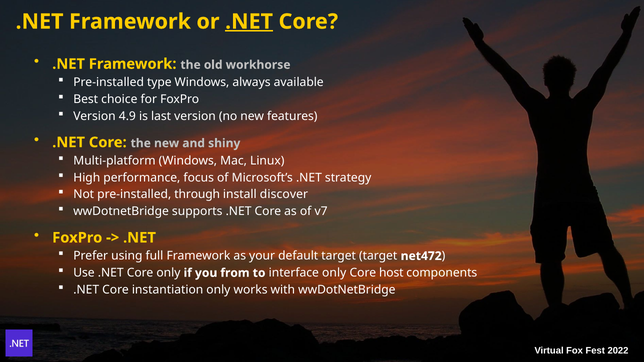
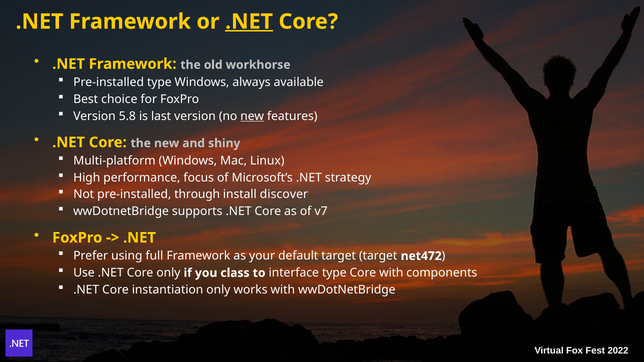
4.9: 4.9 -> 5.8
new at (252, 116) underline: none -> present
from: from -> class
interface only: only -> type
Core host: host -> with
